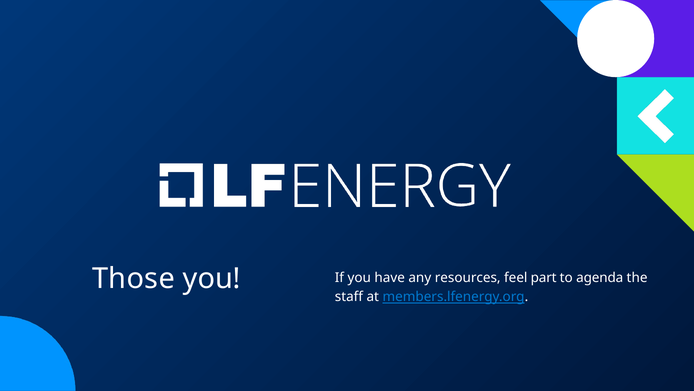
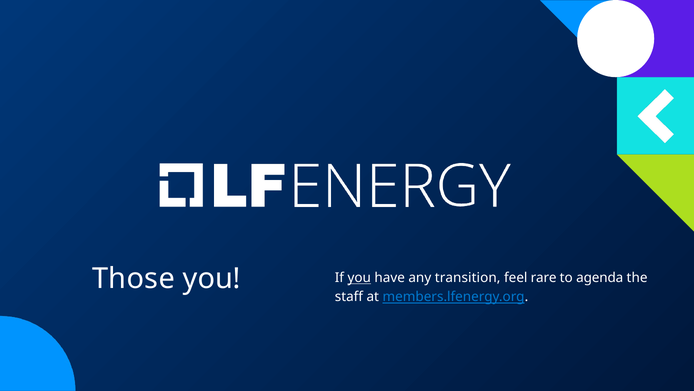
you at (359, 277) underline: none -> present
resources: resources -> transition
part: part -> rare
